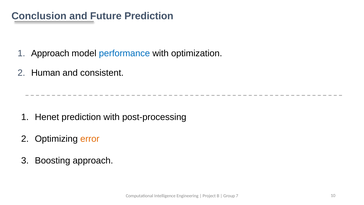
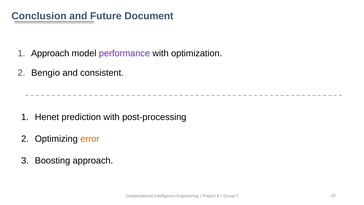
Future Prediction: Prediction -> Document
performance colour: blue -> purple
Human: Human -> Bengio
